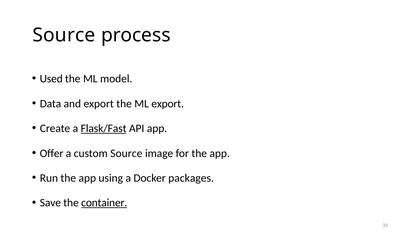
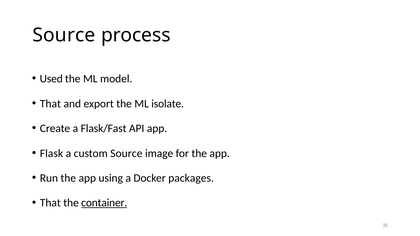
Data at (51, 104): Data -> That
ML export: export -> isolate
Flask/Fast underline: present -> none
Offer: Offer -> Flask
Save at (50, 203): Save -> That
